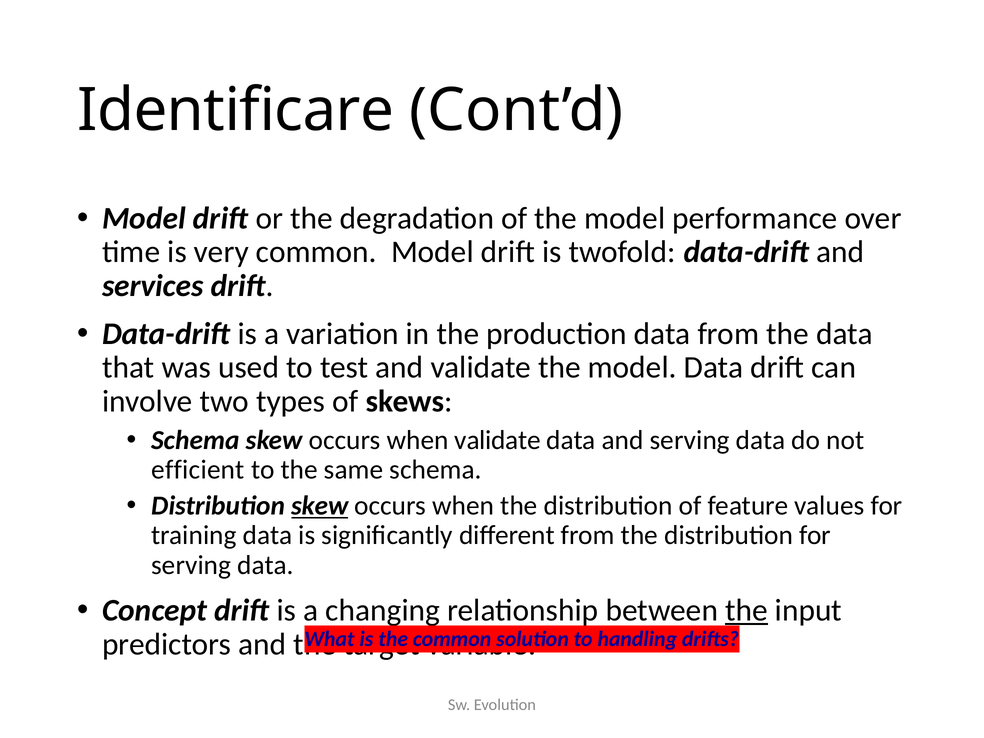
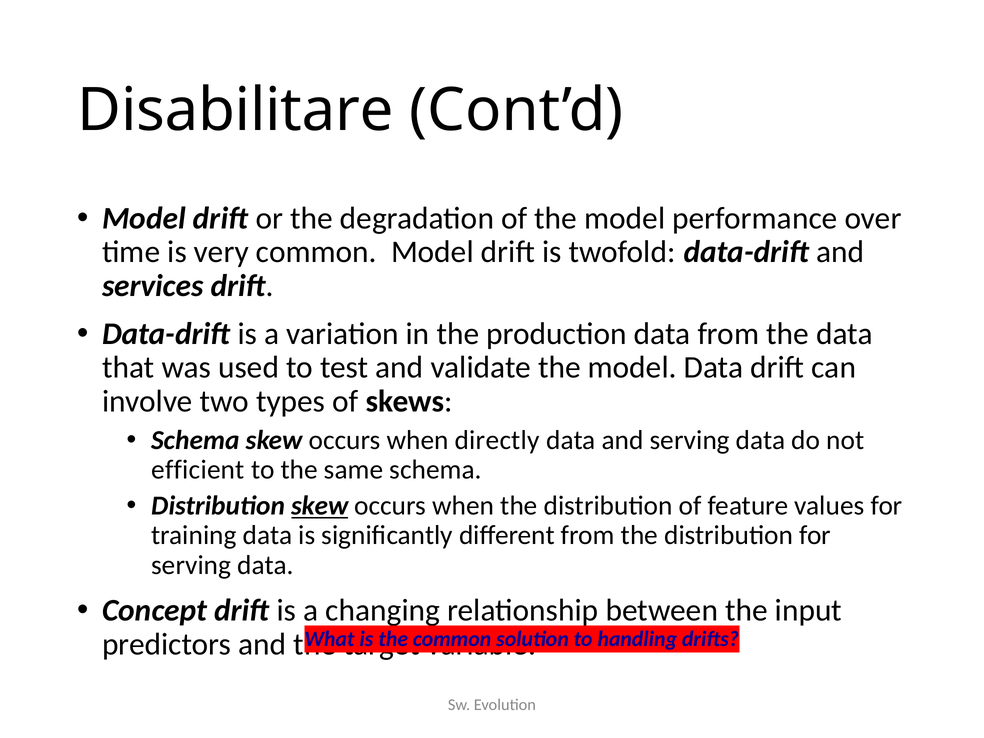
Identificare: Identificare -> Disabilitare
when validate: validate -> directly
the at (746, 610) underline: present -> none
